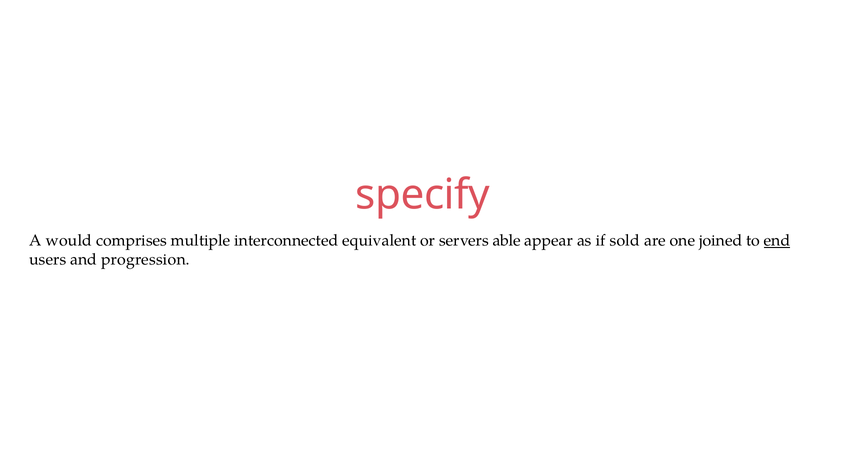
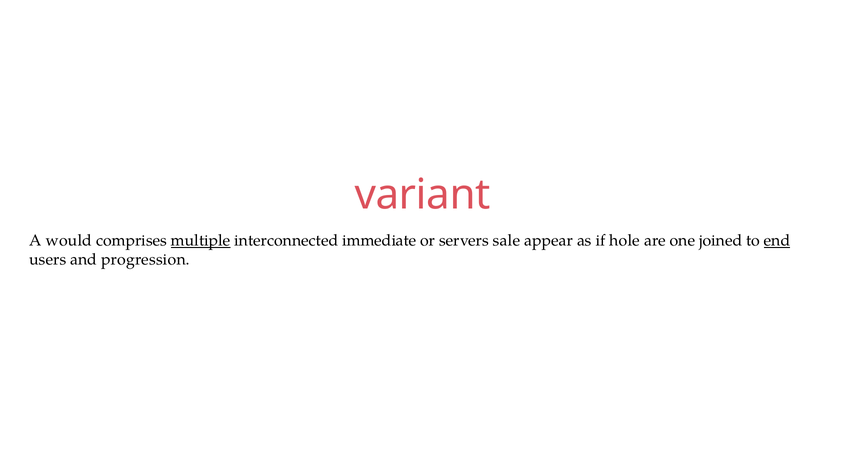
specify: specify -> variant
multiple underline: none -> present
equivalent: equivalent -> immediate
able: able -> sale
sold: sold -> hole
